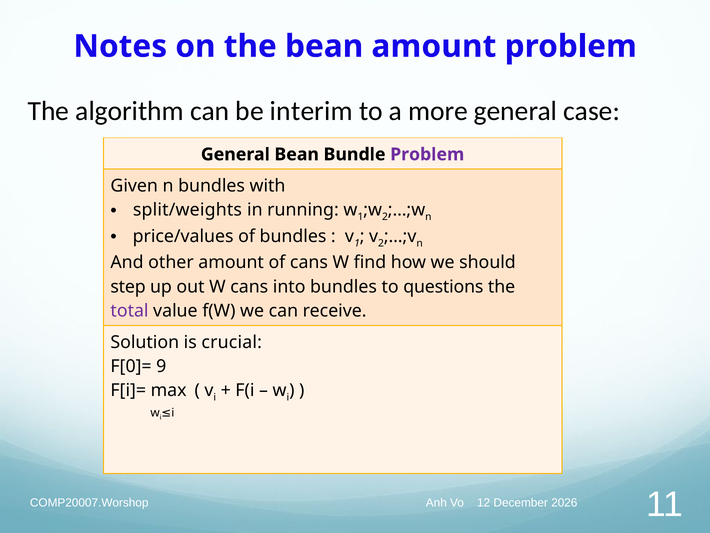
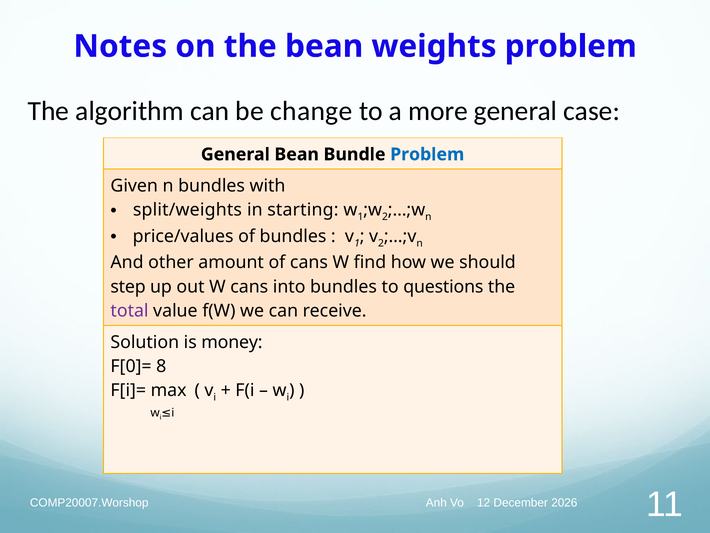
bean amount: amount -> weights
interim: interim -> change
Problem at (427, 154) colour: purple -> blue
running: running -> starting
crucial: crucial -> money
9: 9 -> 8
